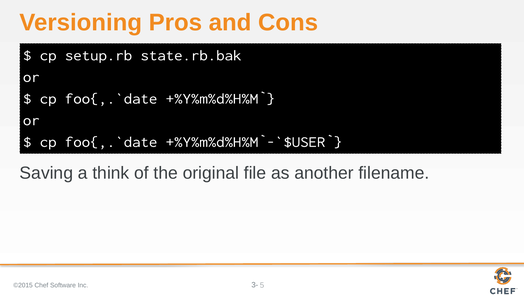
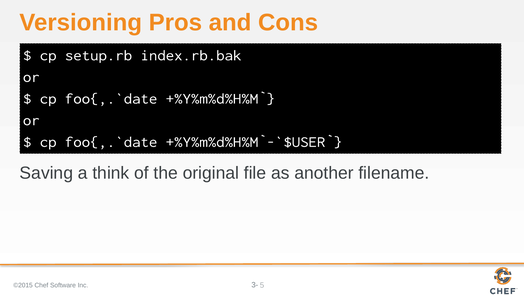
state.rb.bak: state.rb.bak -> index.rb.bak
